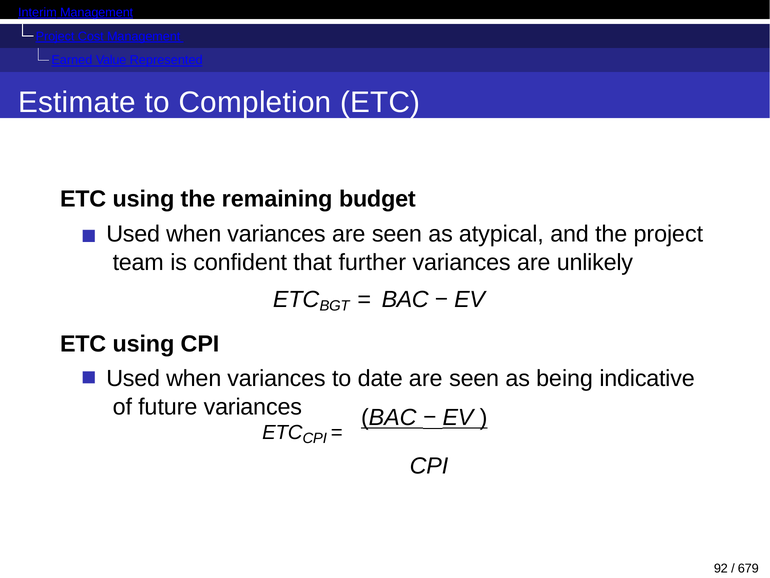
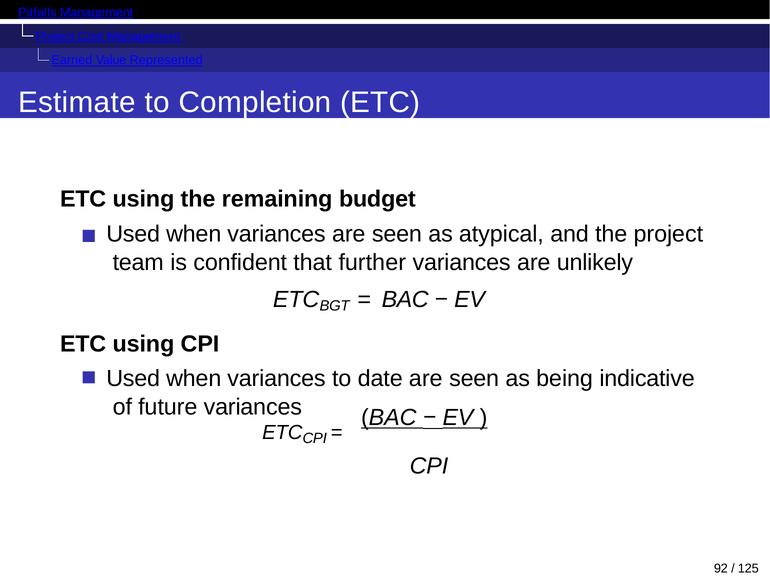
Interim: Interim -> Pitfalls
679: 679 -> 125
